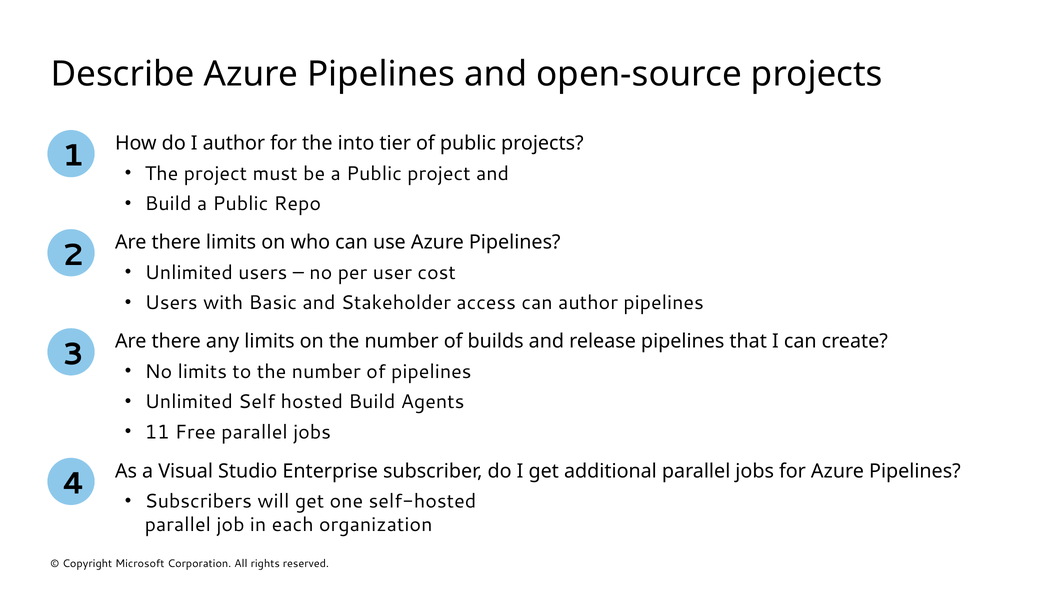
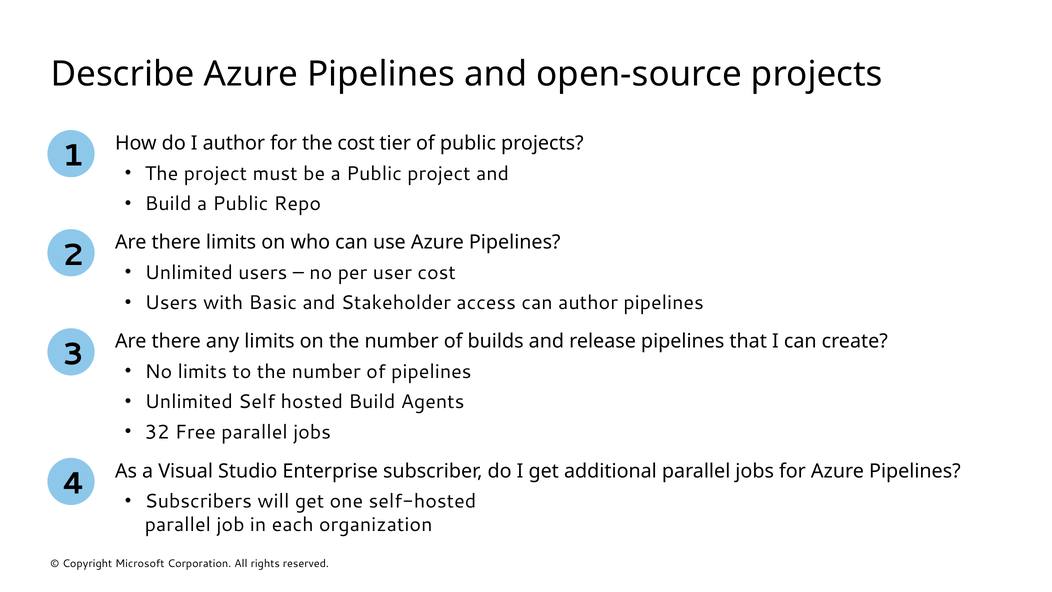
the into: into -> cost
11: 11 -> 32
